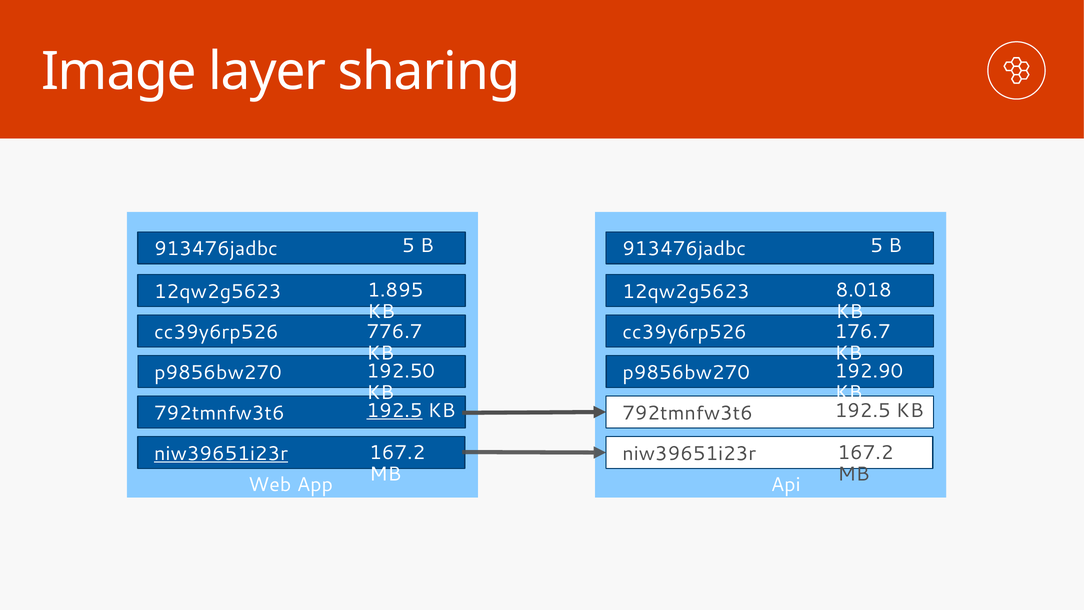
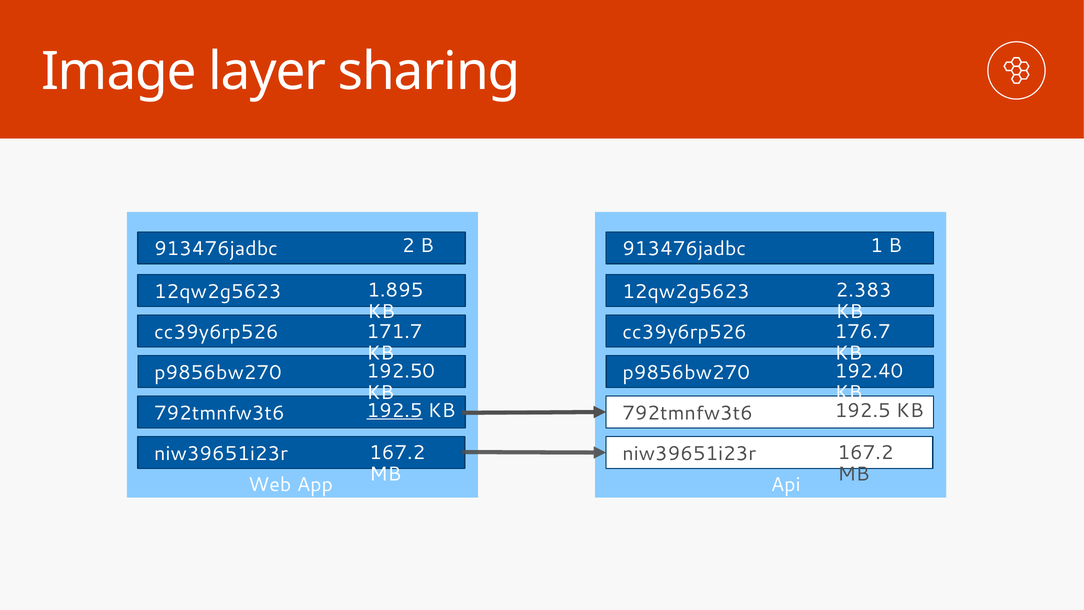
5 at (408, 245): 5 -> 2
5 at (877, 245): 5 -> 1
8.018: 8.018 -> 2.383
776.7: 776.7 -> 171.7
192.90: 192.90 -> 192.40
niw39651i23r at (221, 453) underline: present -> none
